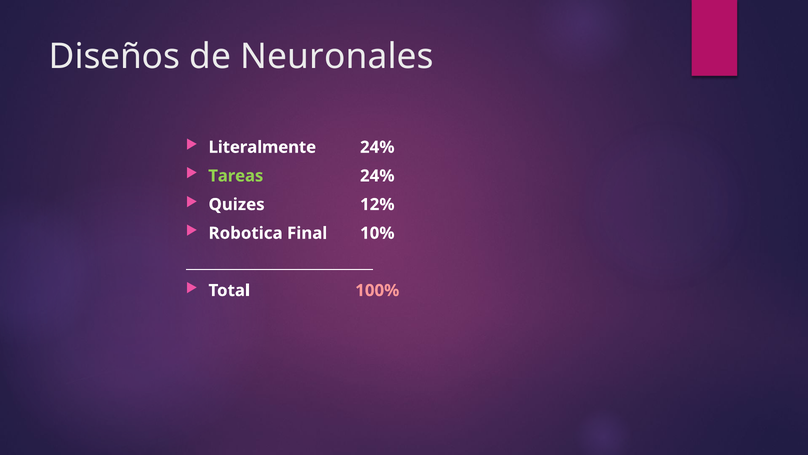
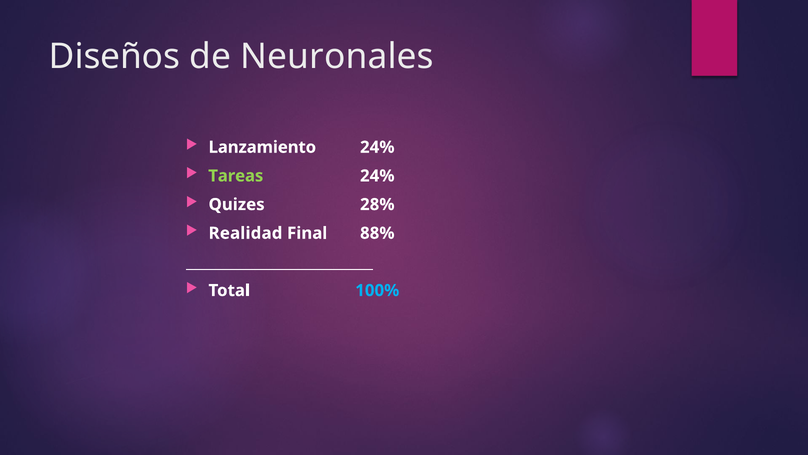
Literalmente: Literalmente -> Lanzamiento
12%: 12% -> 28%
Robotica: Robotica -> Realidad
10%: 10% -> 88%
100% colour: pink -> light blue
